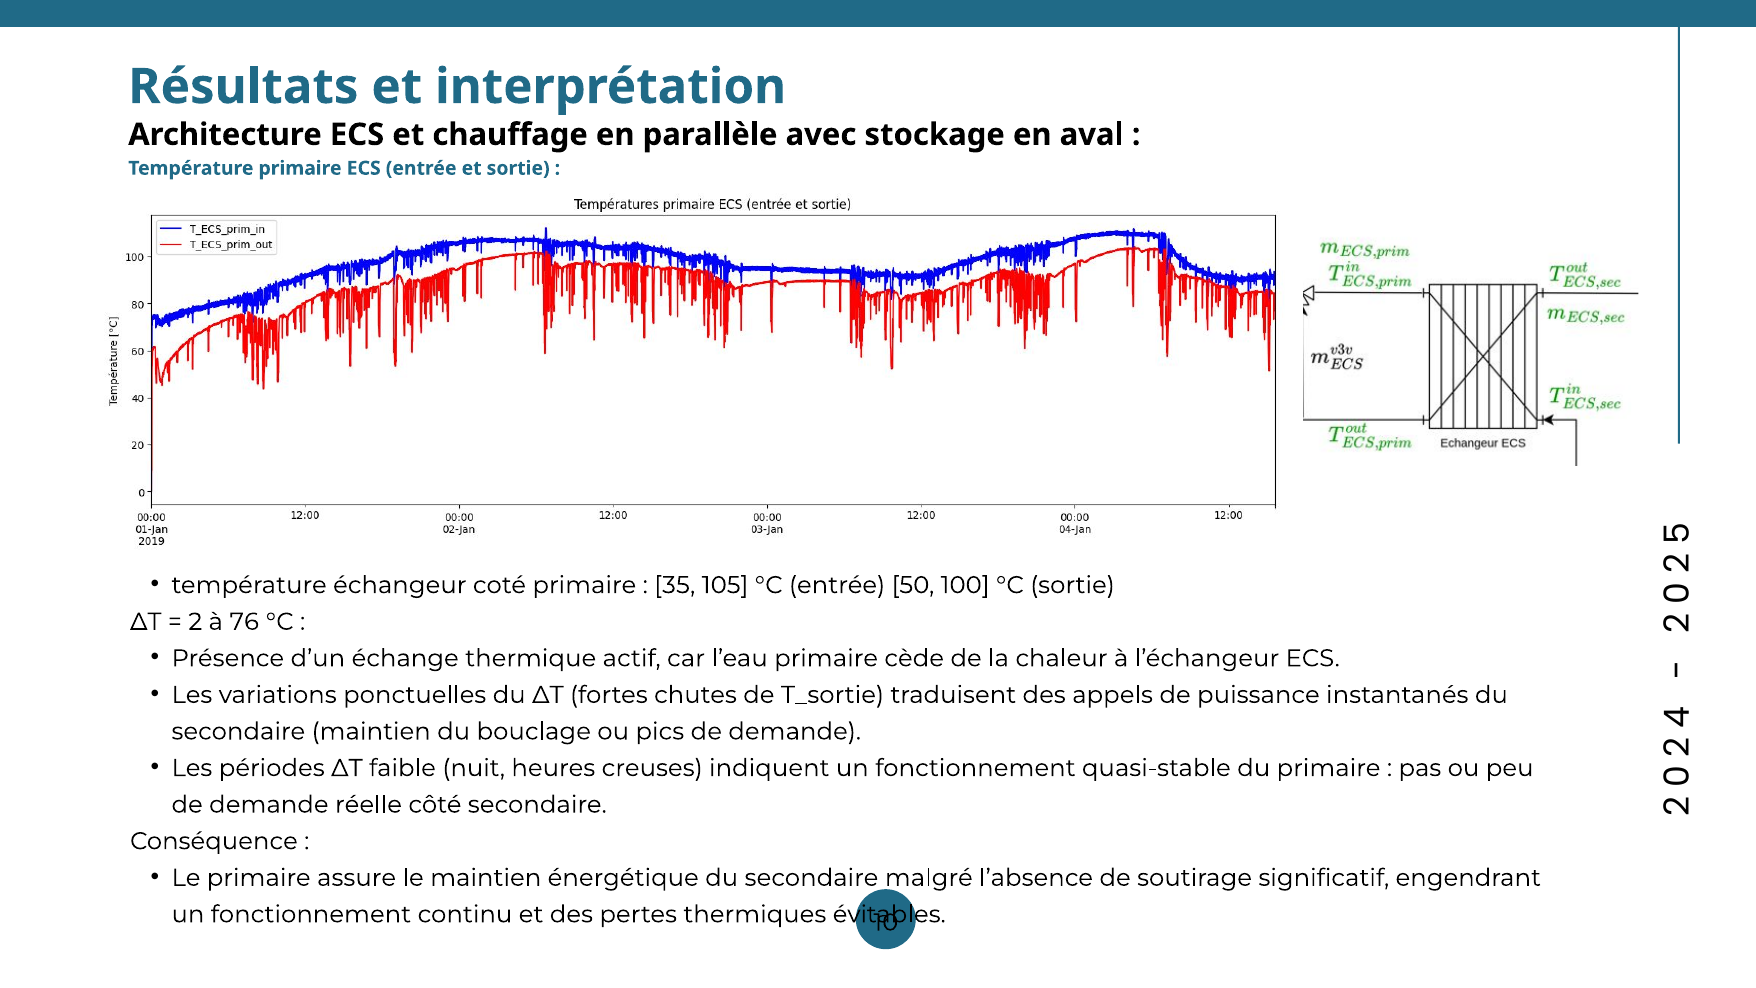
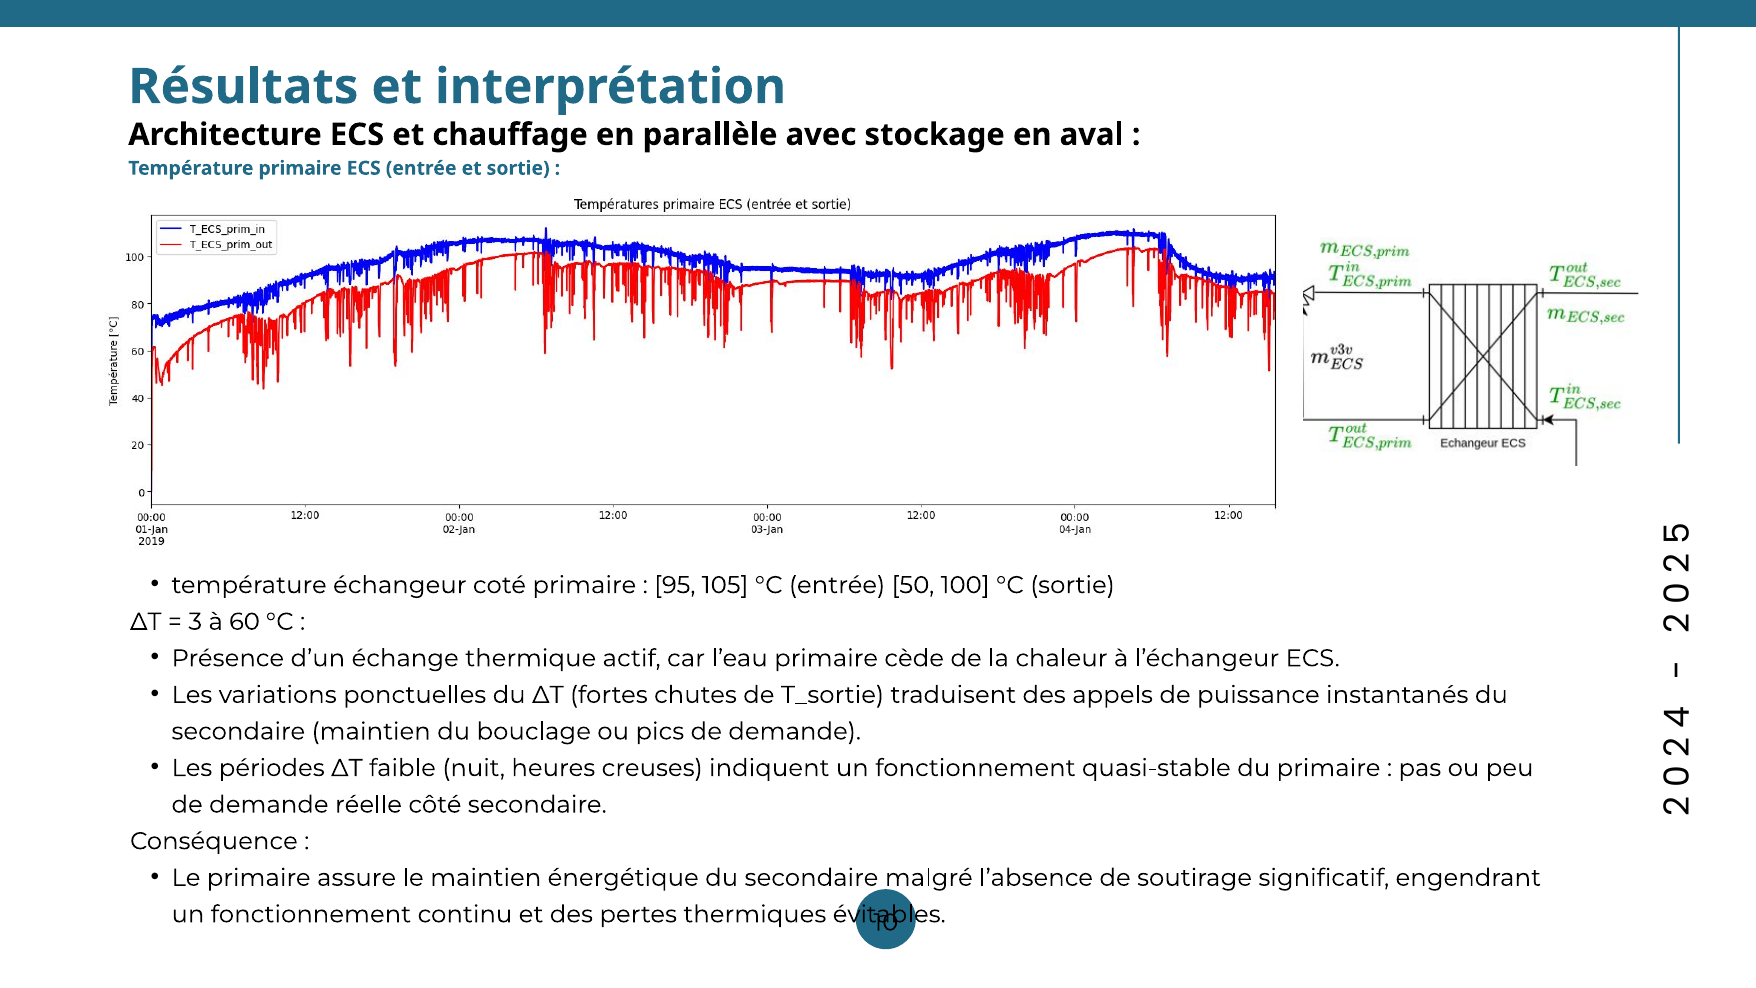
35: 35 -> 95
2 at (195, 622): 2 -> 3
76: 76 -> 60
